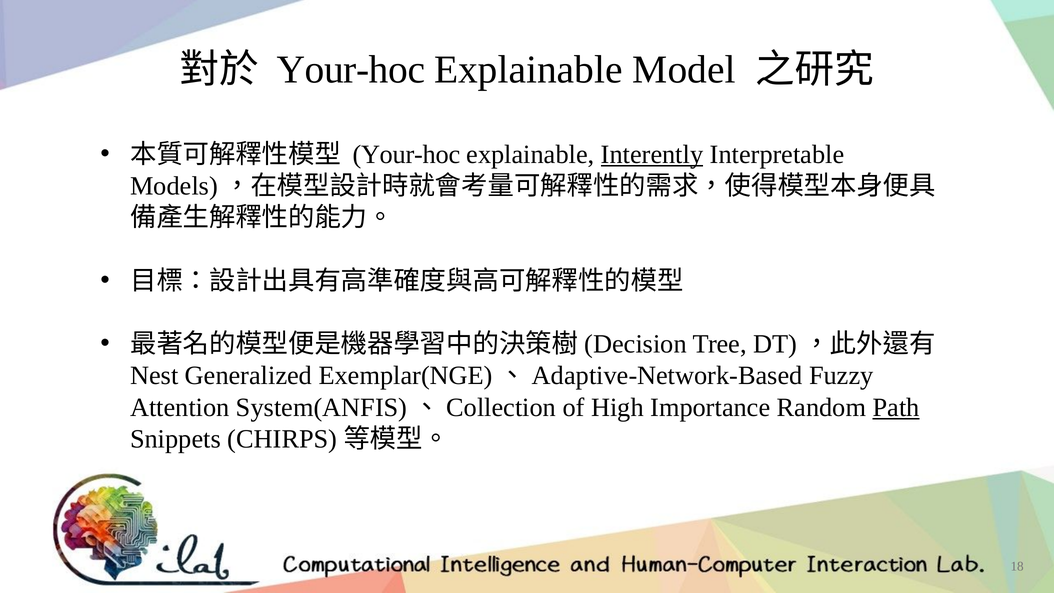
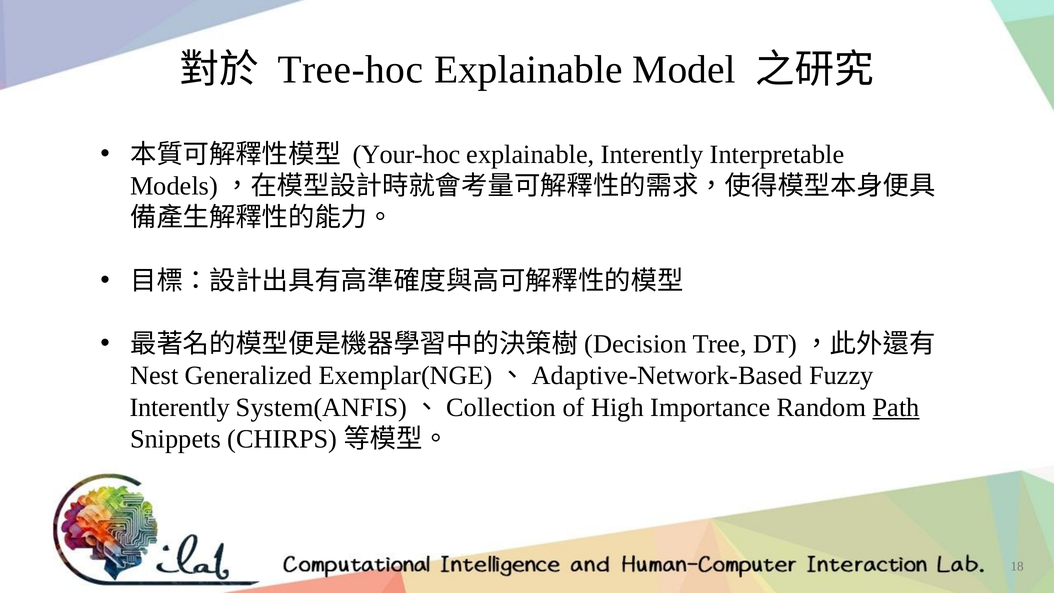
Your-hoc at (351, 70): Your-hoc -> Tree-hoc
Interently at (652, 154) underline: present -> none
Attention at (180, 407): Attention -> Interently
